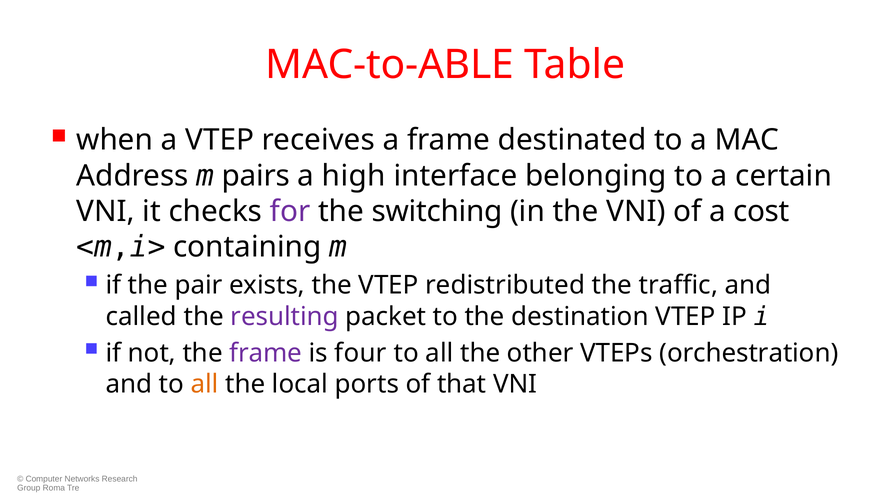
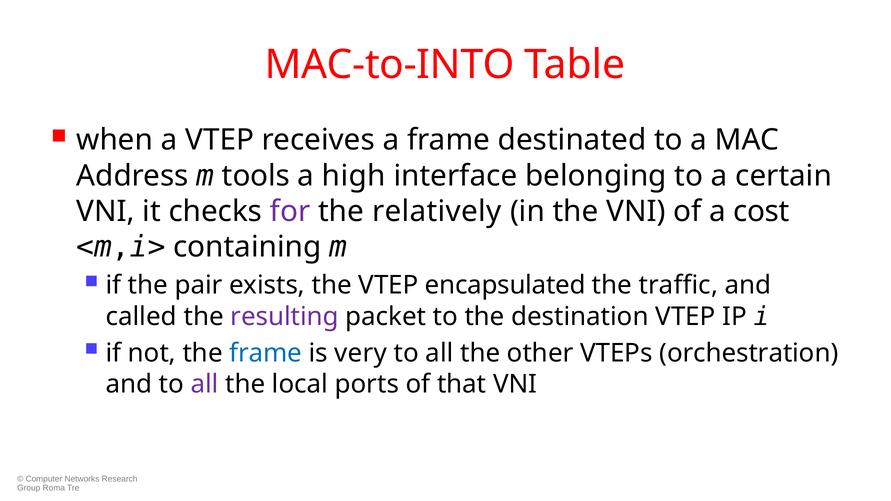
MAC-to-ABLE: MAC-to-ABLE -> MAC-to-INTO
pairs: pairs -> tools
switching: switching -> relatively
redistributed: redistributed -> encapsulated
frame at (266, 353) colour: purple -> blue
four: four -> very
all at (205, 384) colour: orange -> purple
